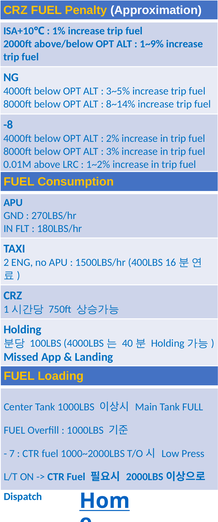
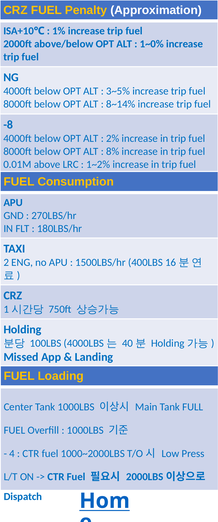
1~9%: 1~9% -> 1~0%
3%: 3% -> 8%
7: 7 -> 4
